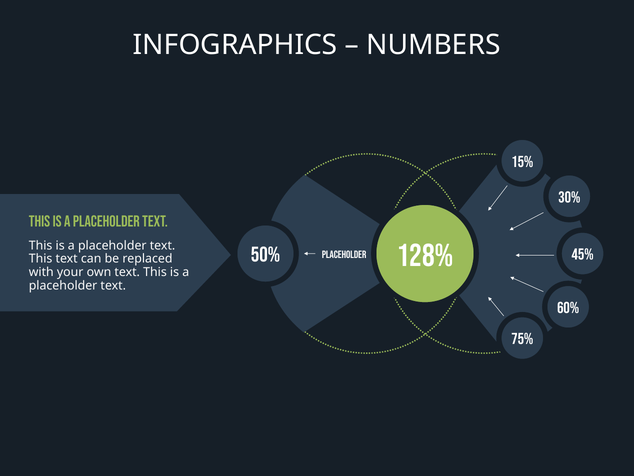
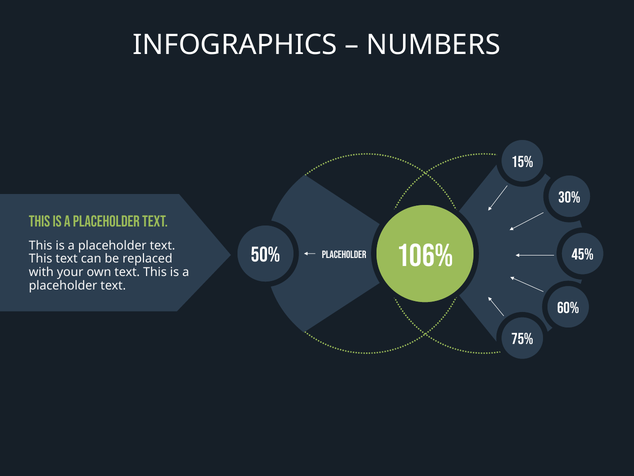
128%: 128% -> 106%
